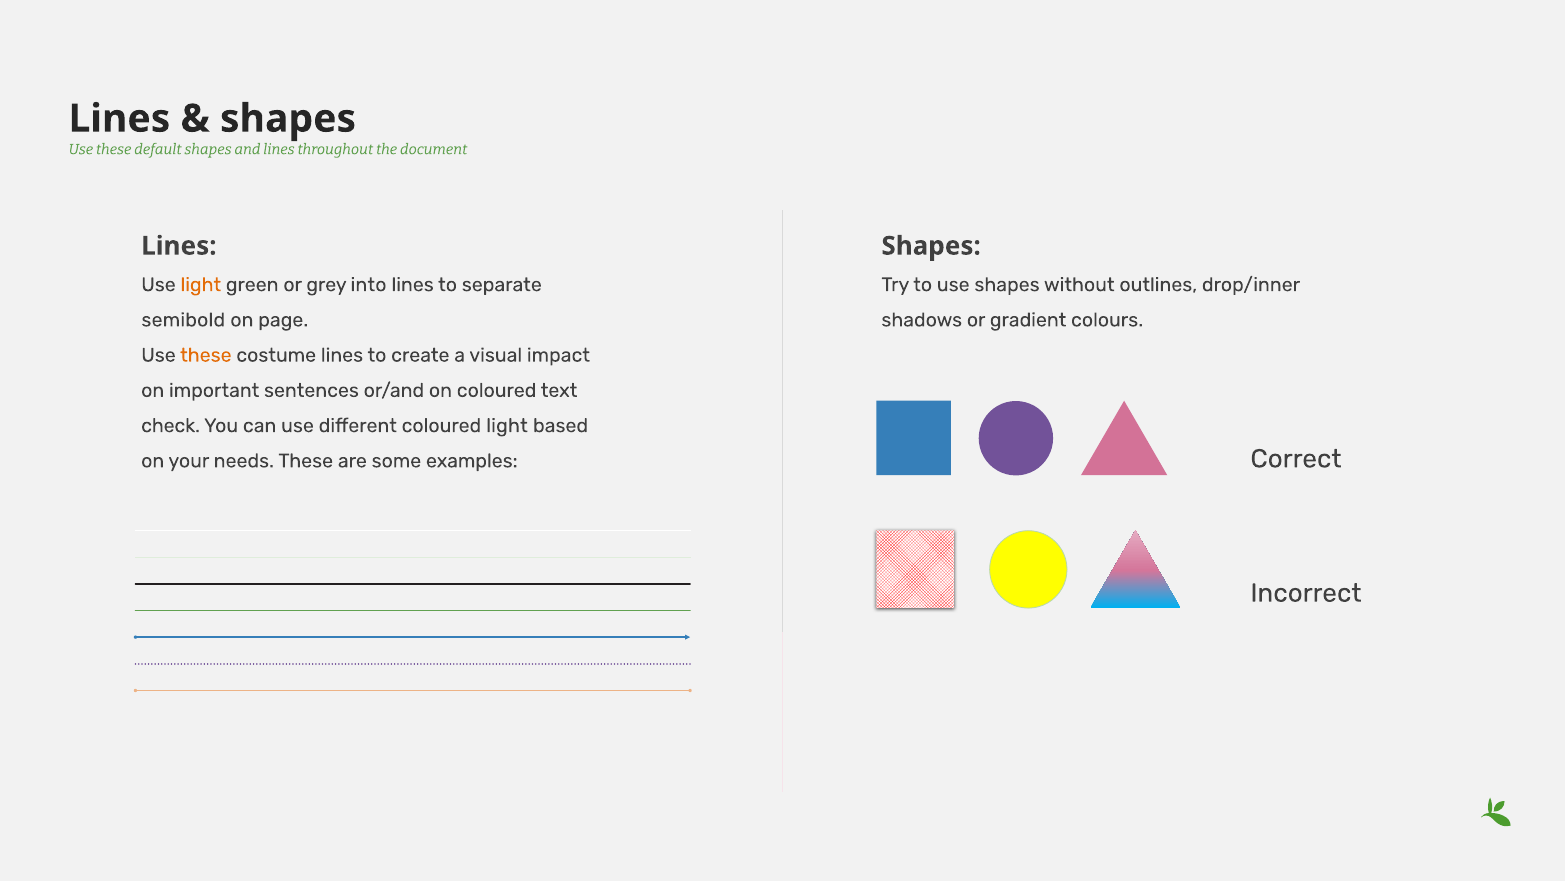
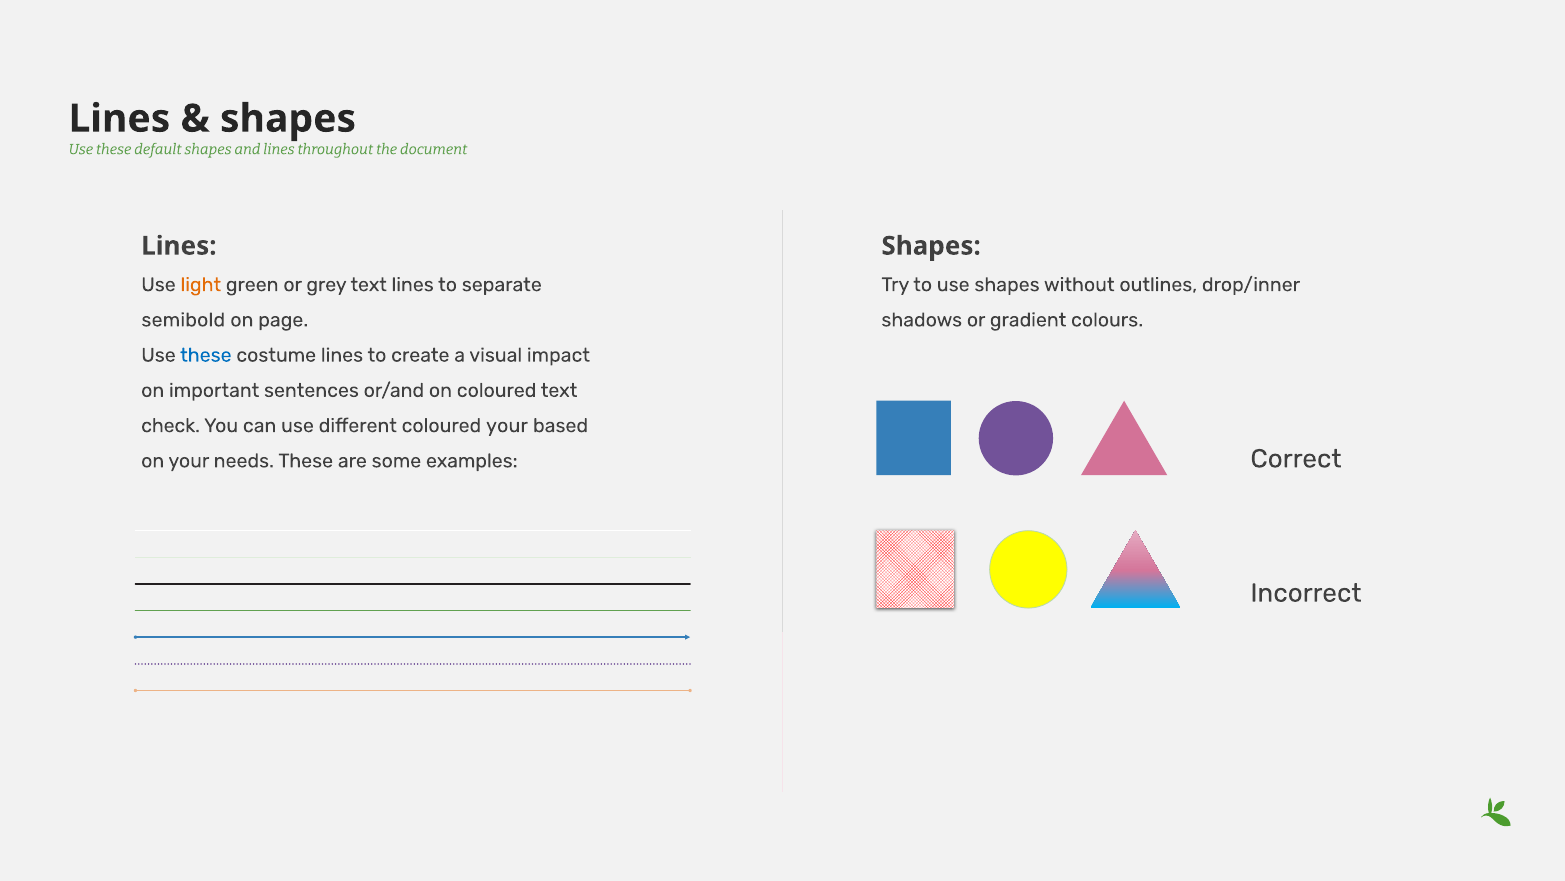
grey into: into -> text
these at (206, 355) colour: orange -> blue
coloured light: light -> your
